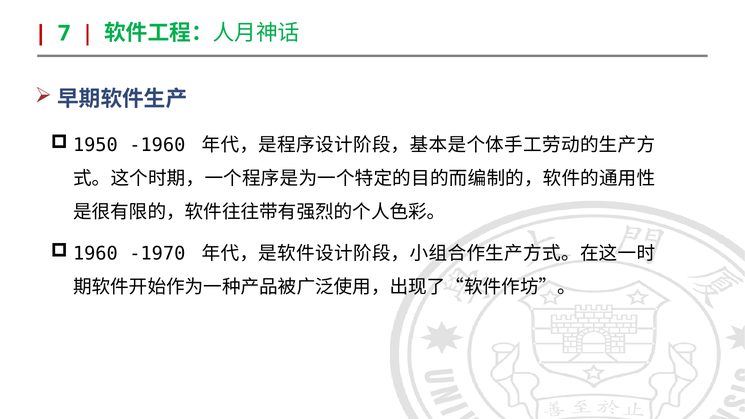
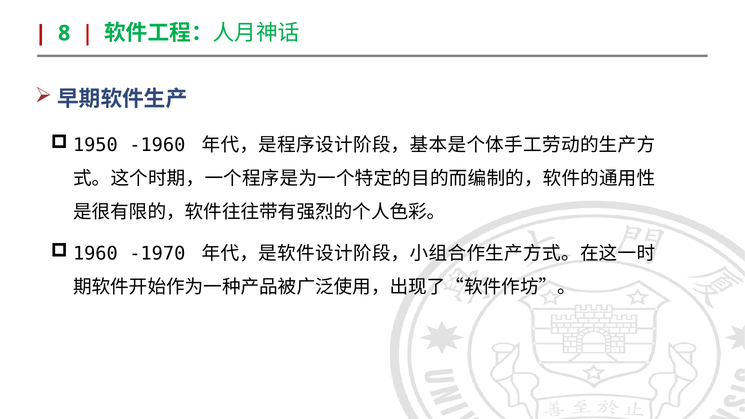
7: 7 -> 8
